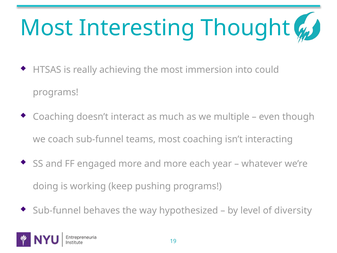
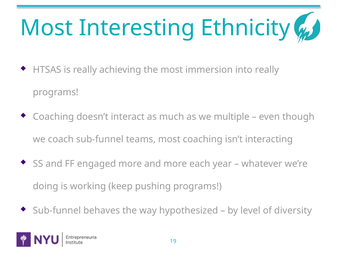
Thought: Thought -> Ethnicity
into could: could -> really
